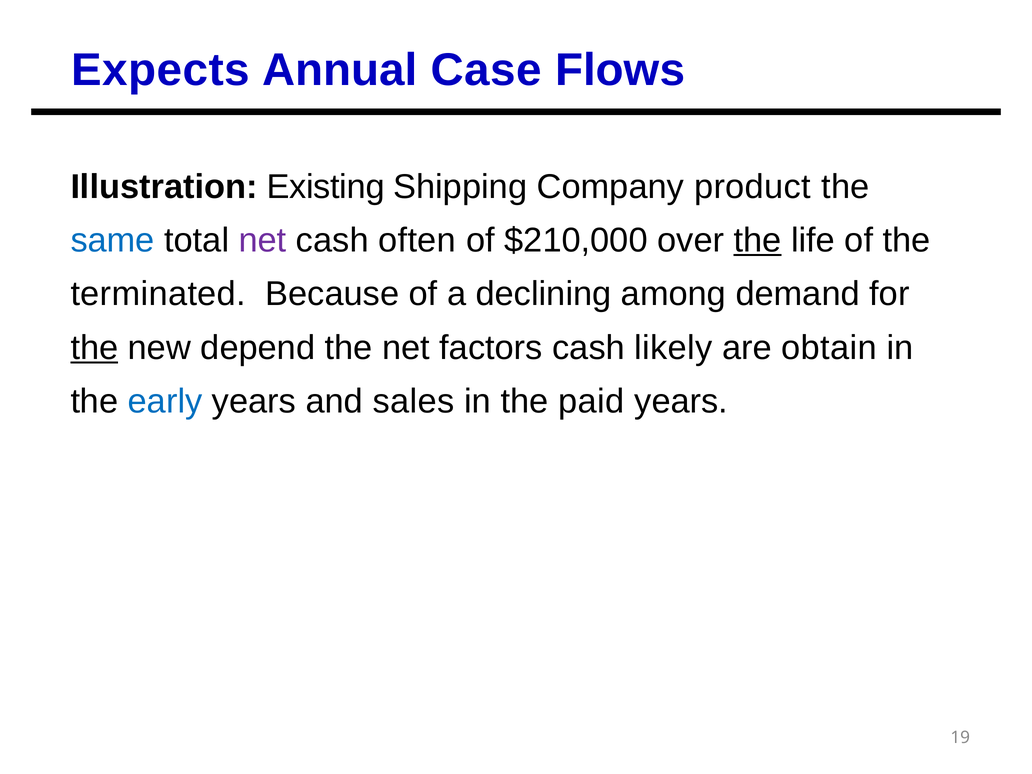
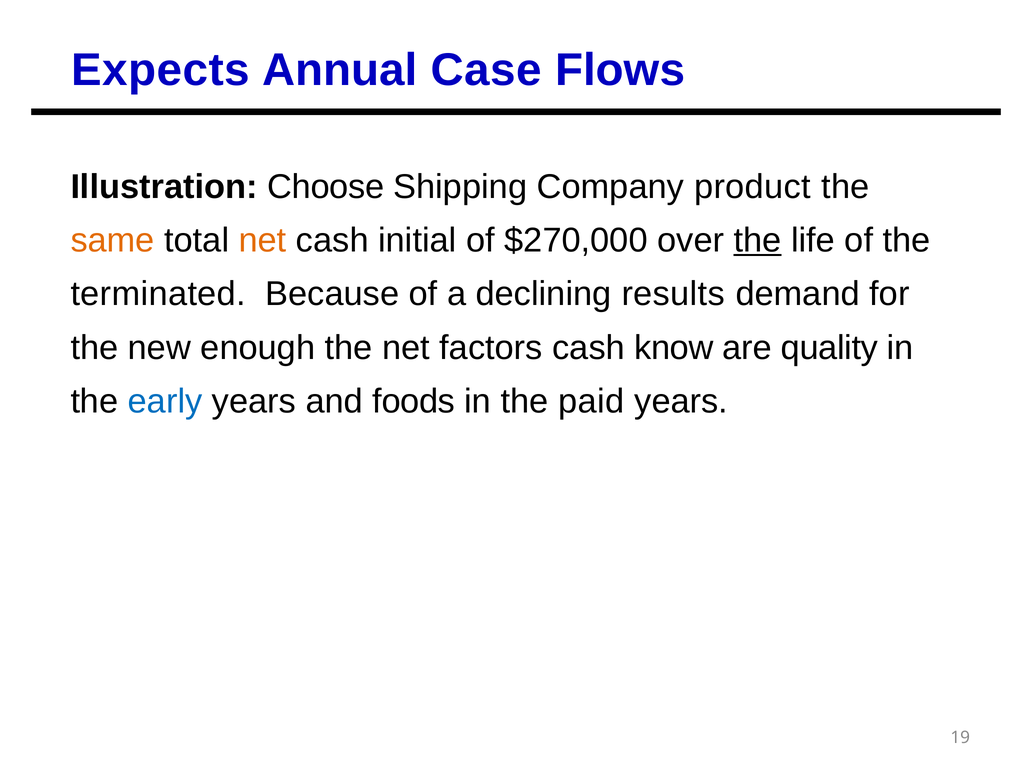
Existing: Existing -> Choose
same colour: blue -> orange
net at (263, 240) colour: purple -> orange
often: often -> initial
$210,000: $210,000 -> $270,000
among: among -> results
the at (94, 348) underline: present -> none
depend: depend -> enough
likely: likely -> know
obtain: obtain -> quality
sales: sales -> foods
